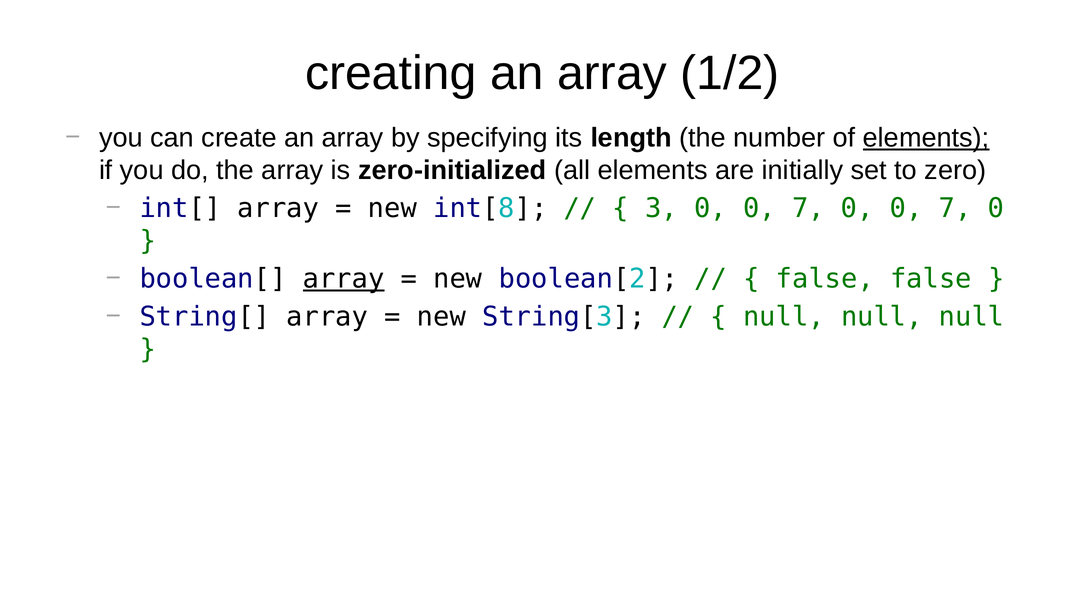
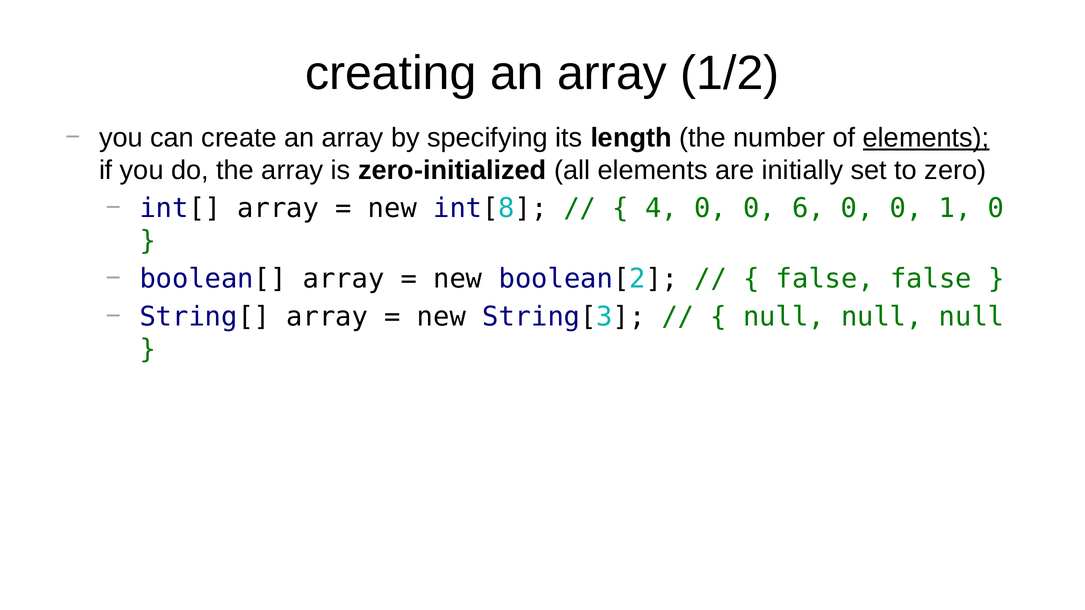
3: 3 -> 4
7 at (808, 208): 7 -> 6
7 at (955, 208): 7 -> 1
array at (344, 279) underline: present -> none
